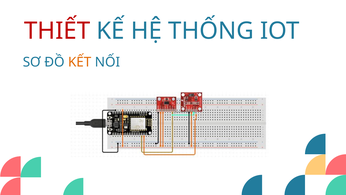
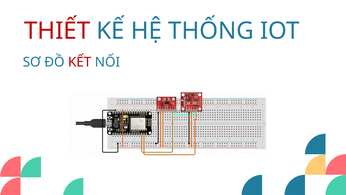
KẾT colour: orange -> red
